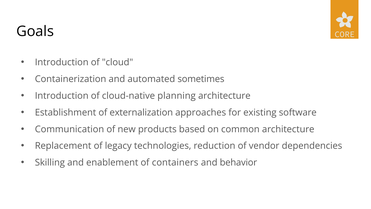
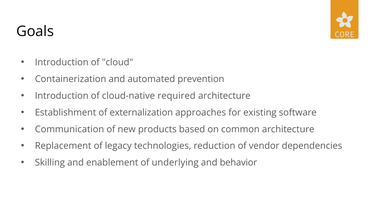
sometimes: sometimes -> prevention
planning: planning -> required
containers: containers -> underlying
